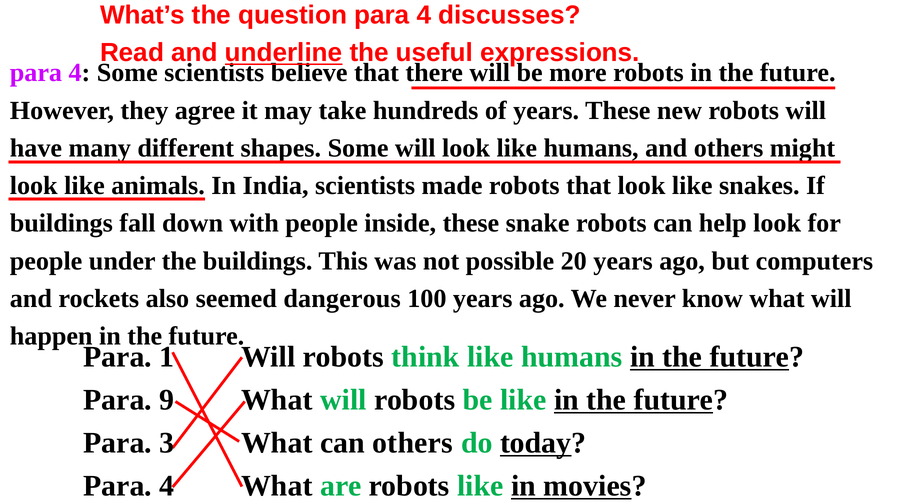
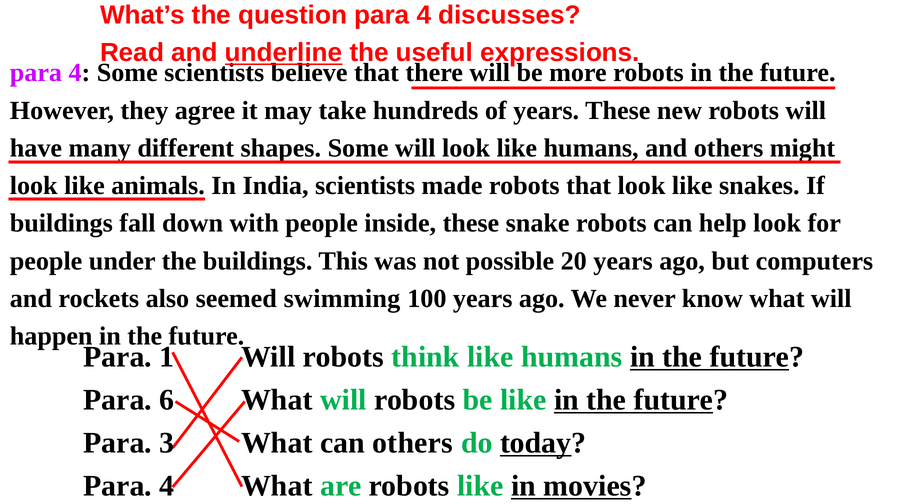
dangerous: dangerous -> swimming
9: 9 -> 6
